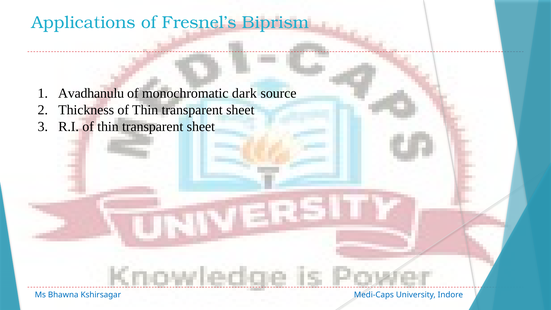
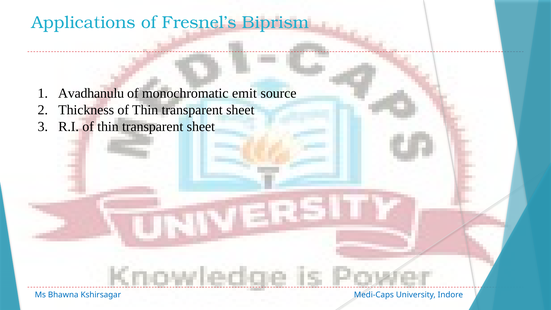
dark: dark -> emit
